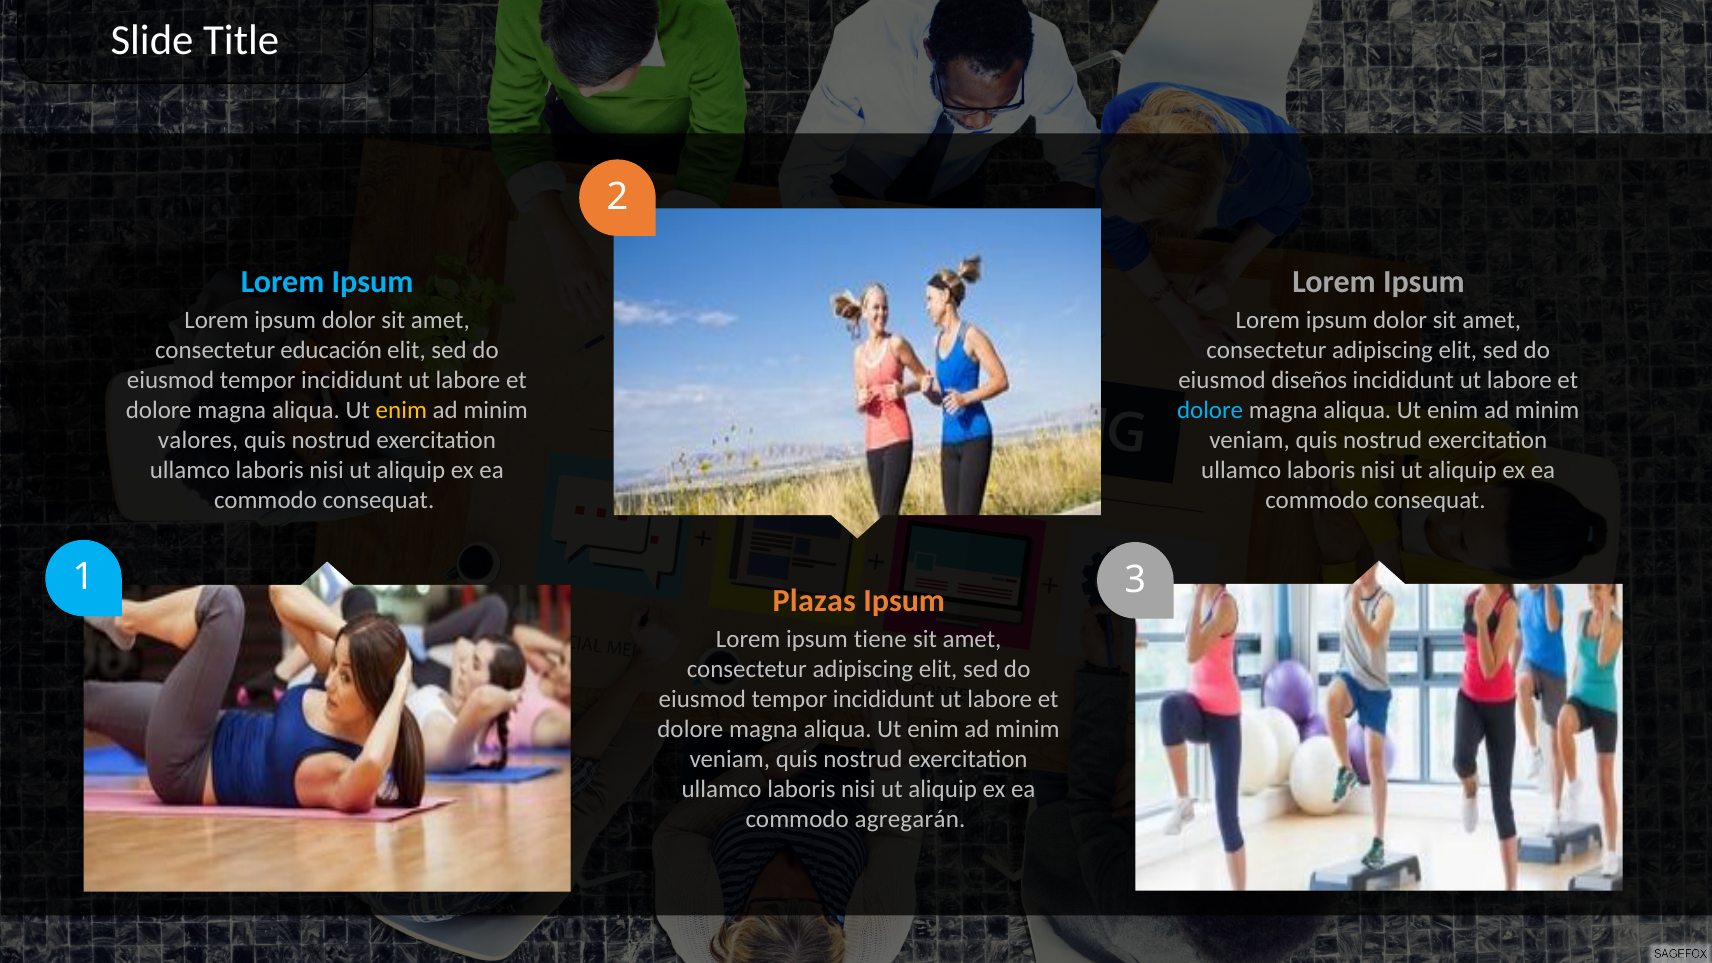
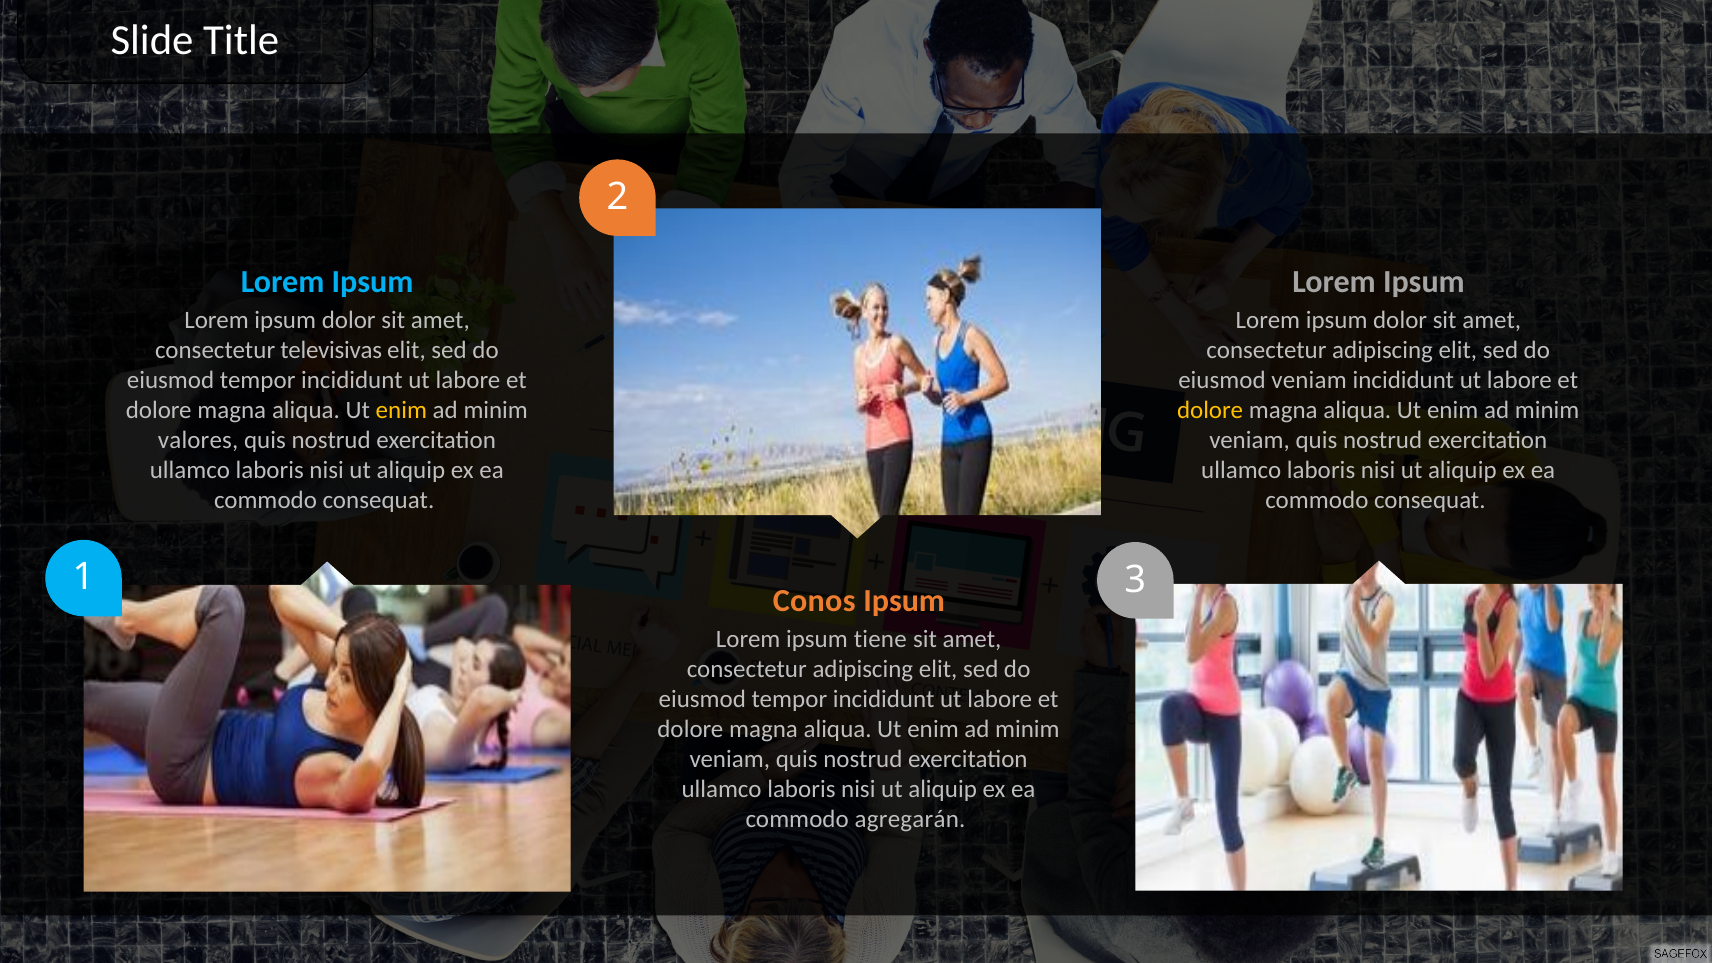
educación: educación -> televisivas
eiusmod diseños: diseños -> veniam
dolore at (1210, 410) colour: light blue -> yellow
Plazas: Plazas -> Conos
